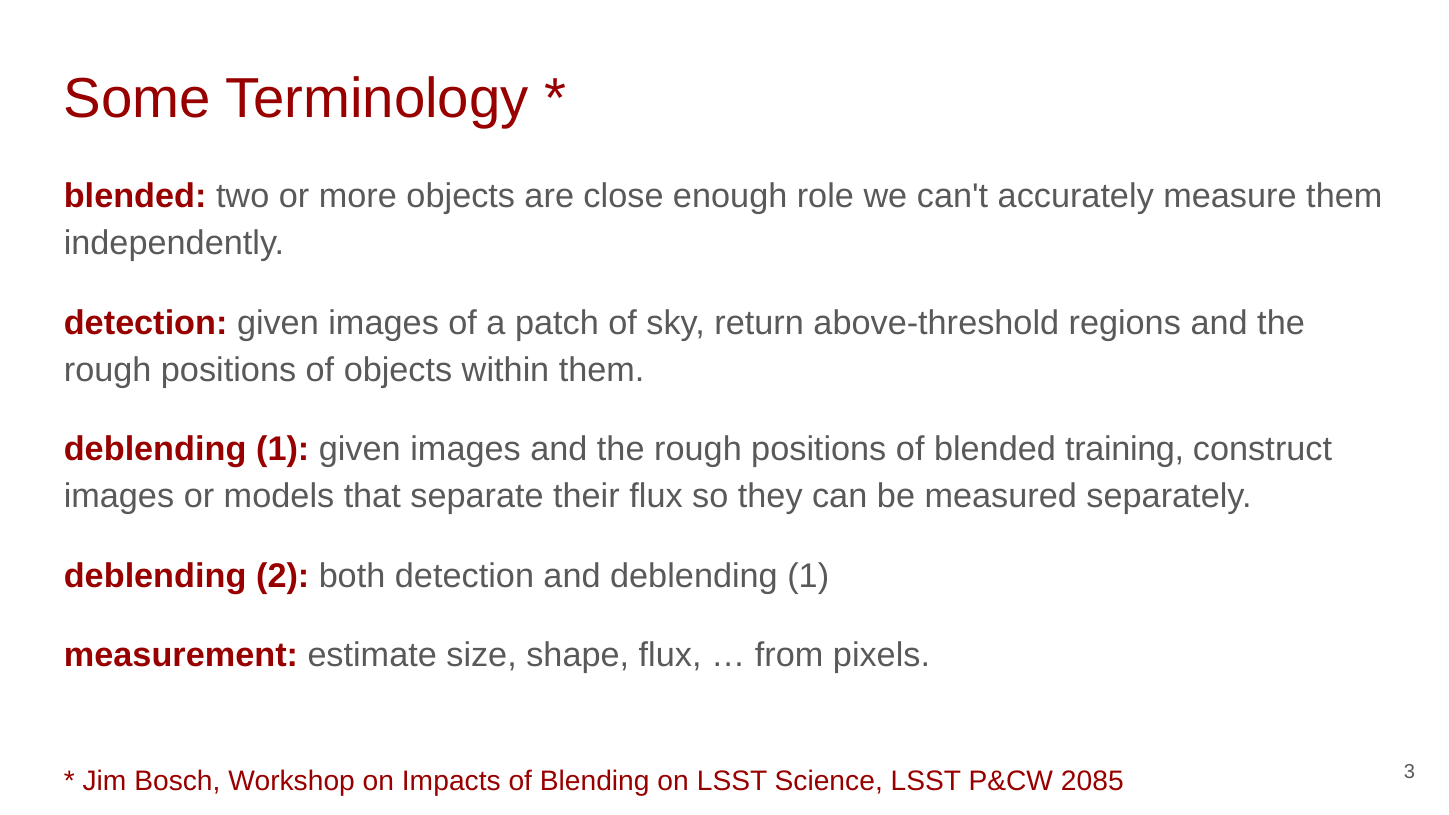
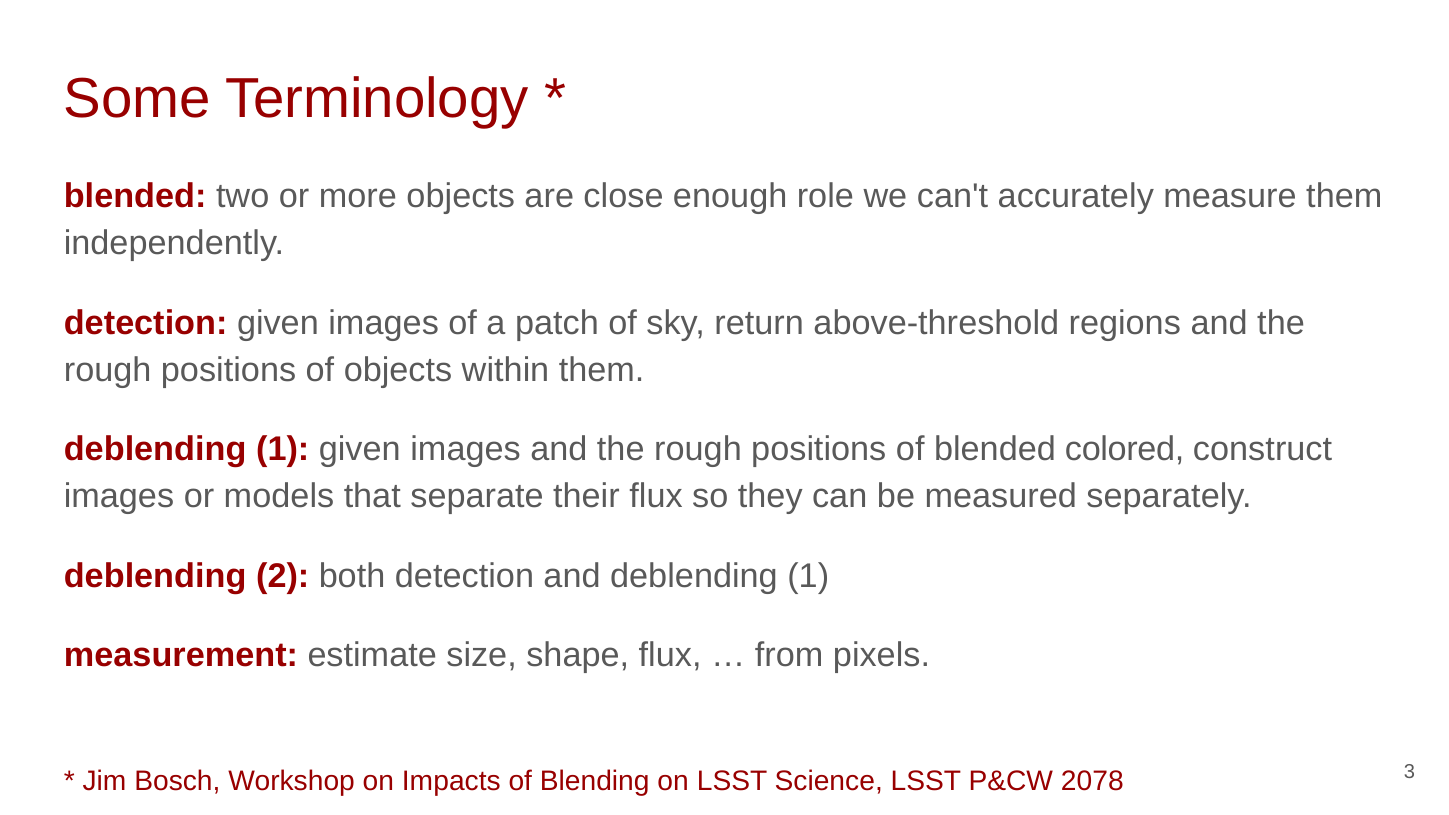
training: training -> colored
2085: 2085 -> 2078
